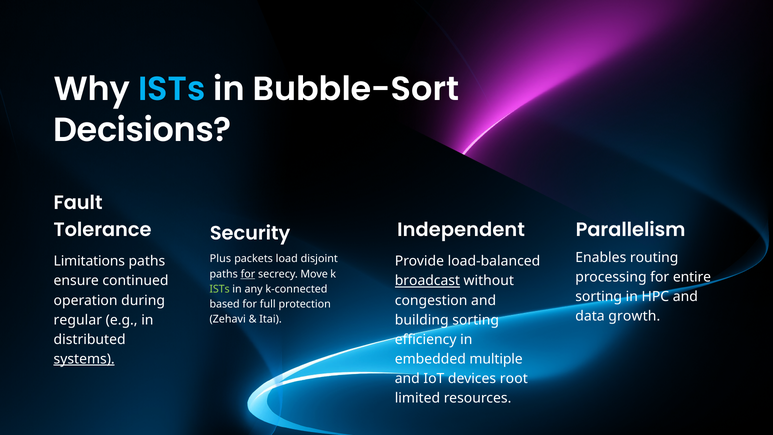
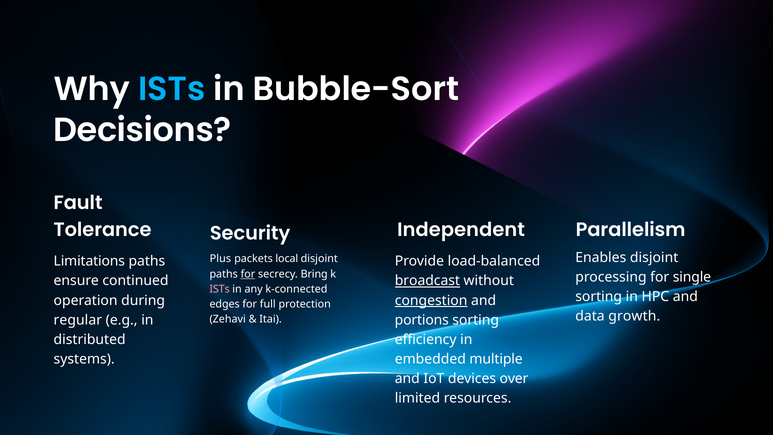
Enables routing: routing -> disjoint
load: load -> local
Move: Move -> Bring
entire: entire -> single
ISTs at (220, 289) colour: light green -> pink
congestion underline: none -> present
based: based -> edges
building: building -> portions
systems underline: present -> none
root: root -> over
